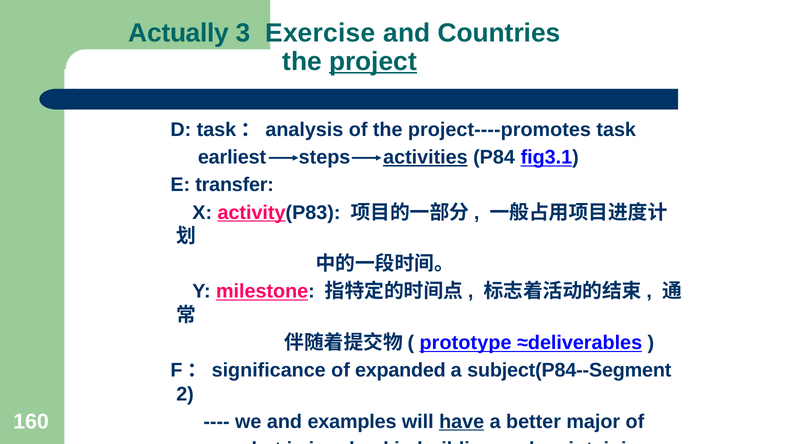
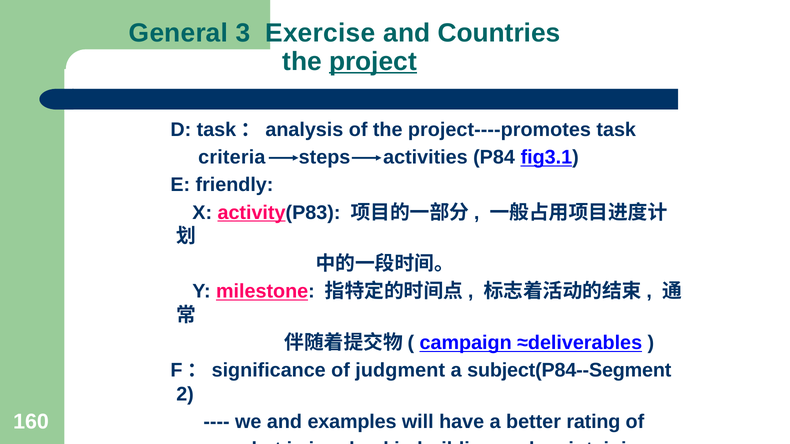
Actually: Actually -> General
earliest: earliest -> criteria
activities underline: present -> none
transfer: transfer -> friendly
prototype: prototype -> campaign
expanded: expanded -> judgment
have underline: present -> none
major: major -> rating
